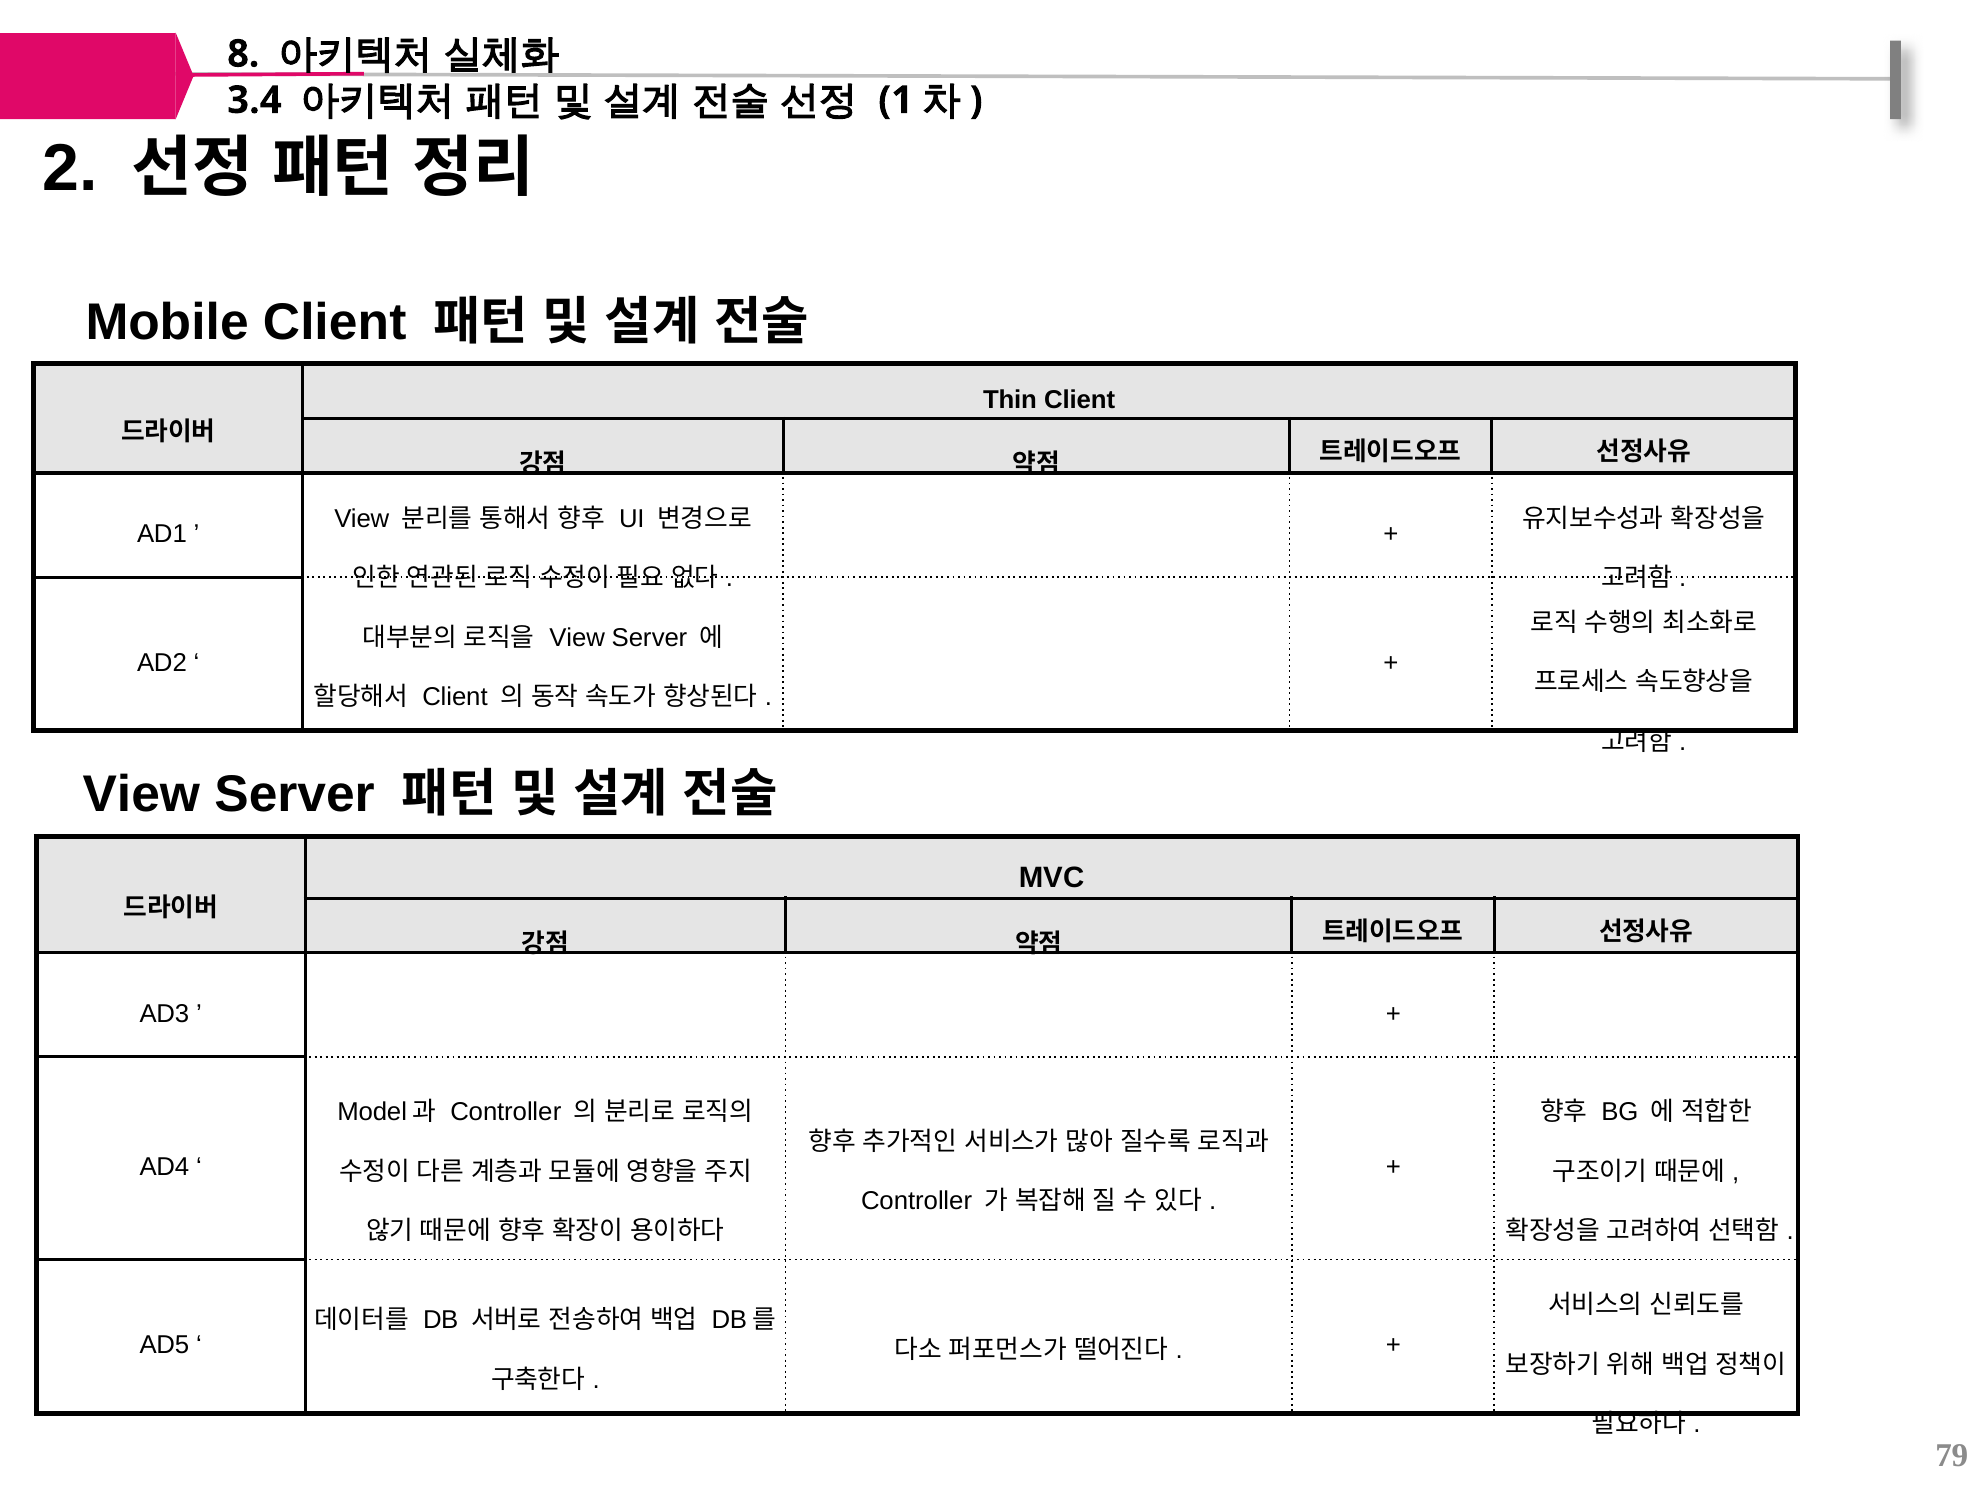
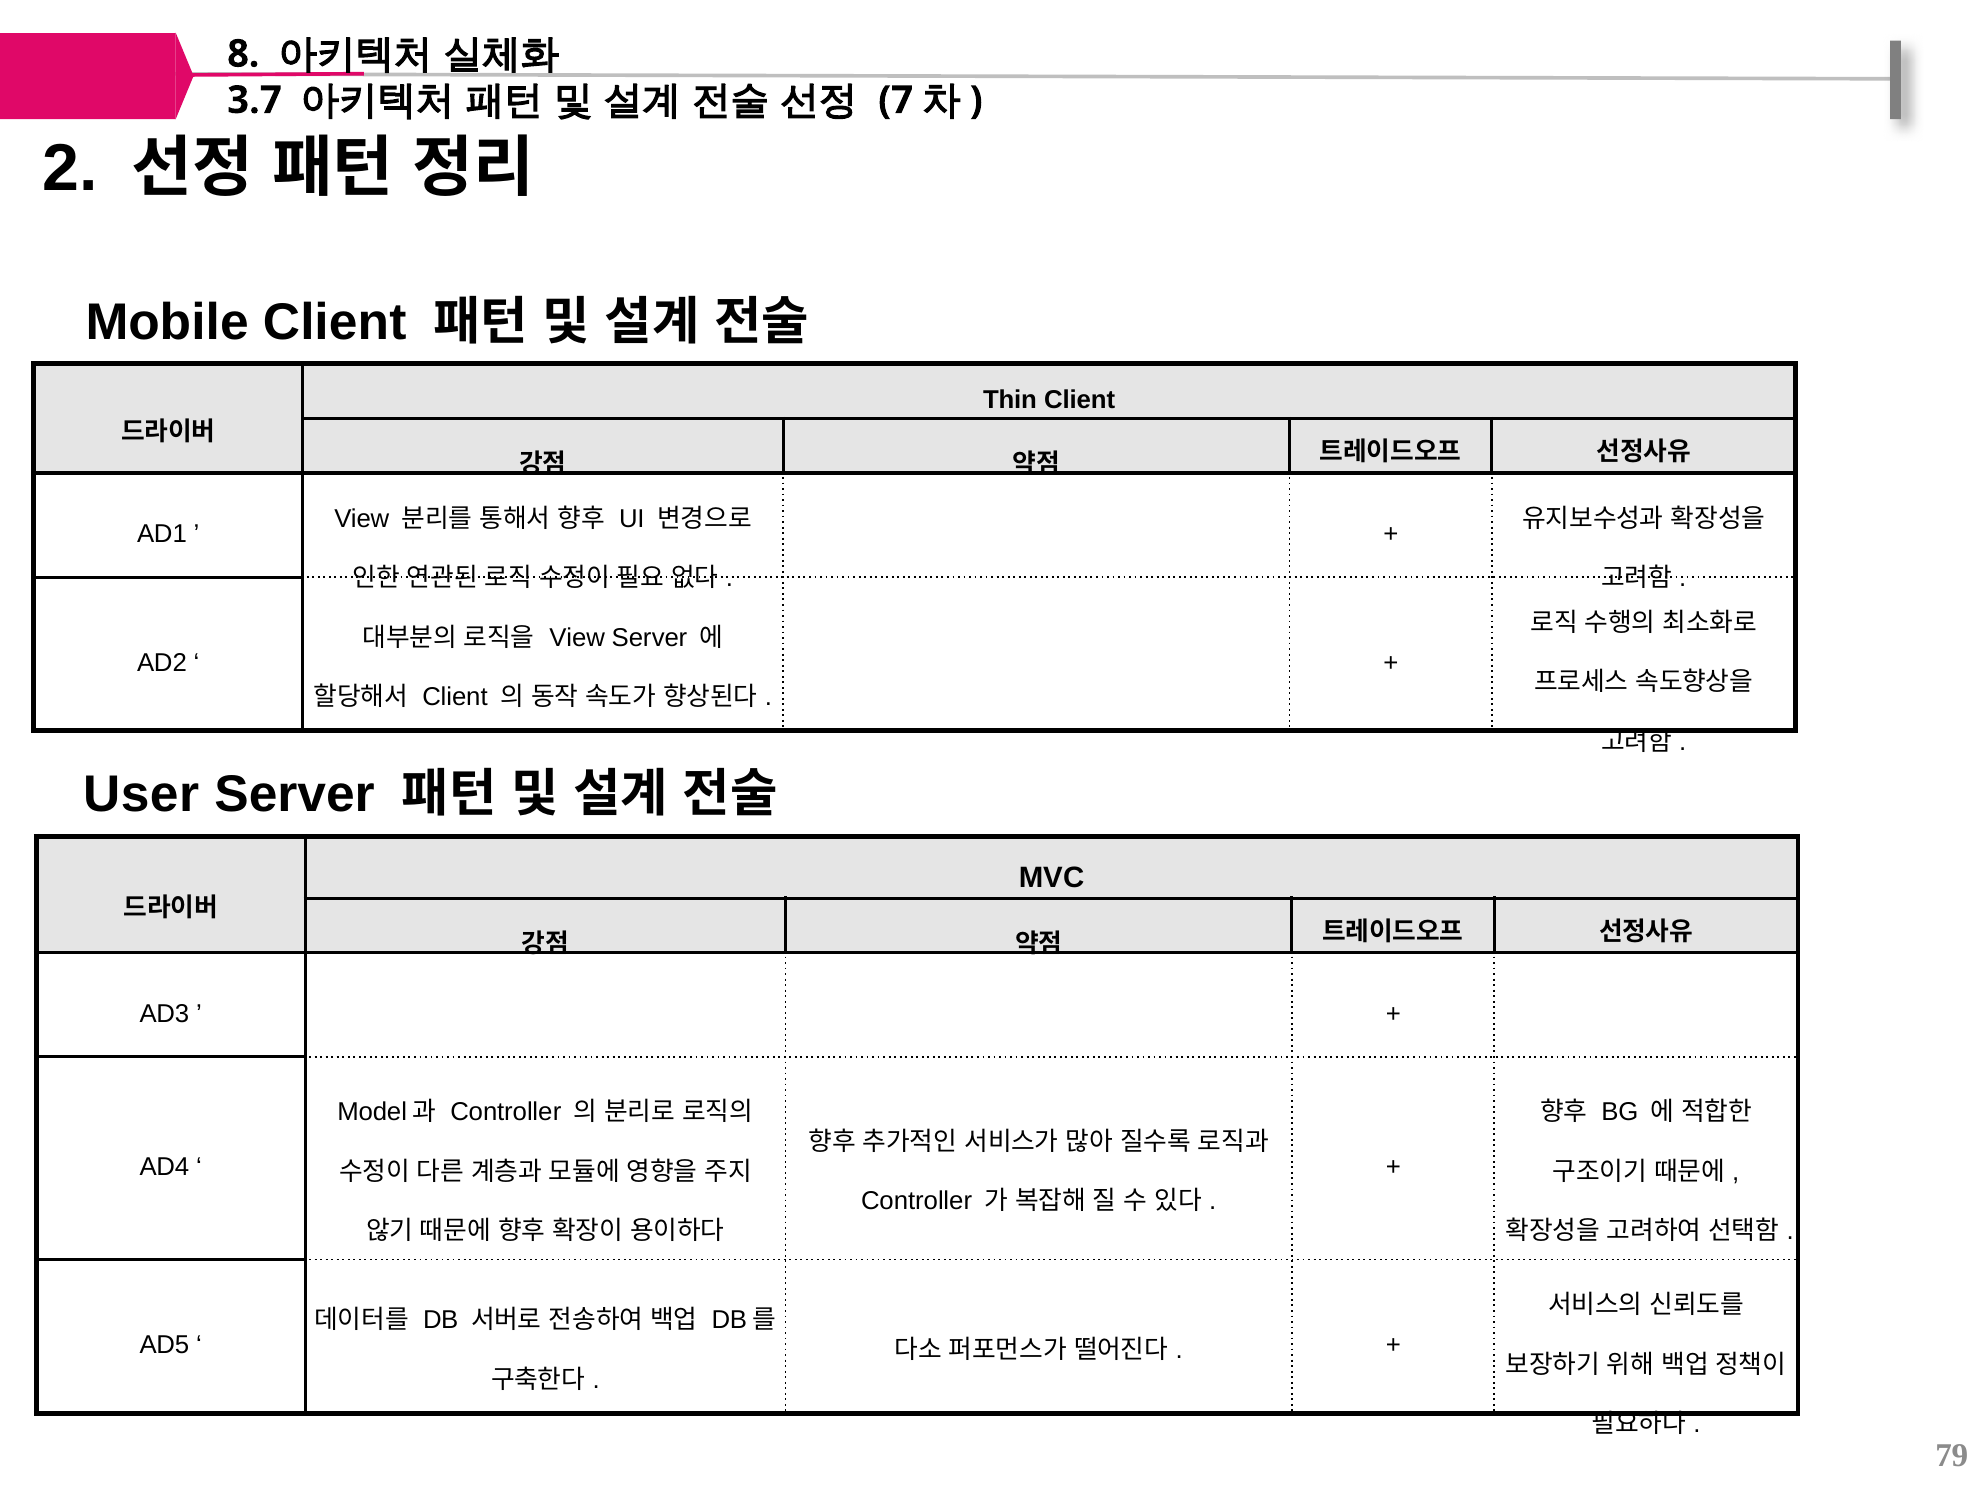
3.4: 3.4 -> 3.7
1: 1 -> 7
View at (141, 794): View -> User
